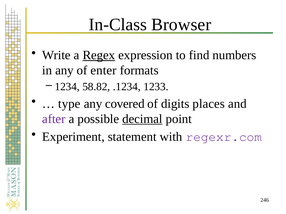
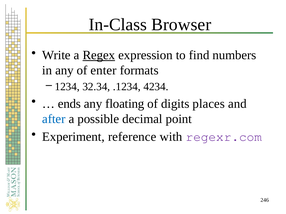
58.82: 58.82 -> 32.34
1233: 1233 -> 4234
type: type -> ends
covered: covered -> floating
after colour: purple -> blue
decimal underline: present -> none
statement: statement -> reference
